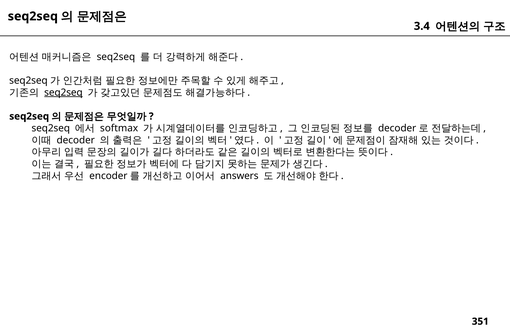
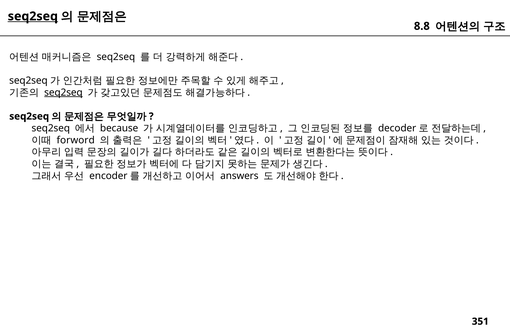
seq2seq at (33, 16) underline: none -> present
3.4: 3.4 -> 8.8
softmax: softmax -> because
decoder: decoder -> forword
